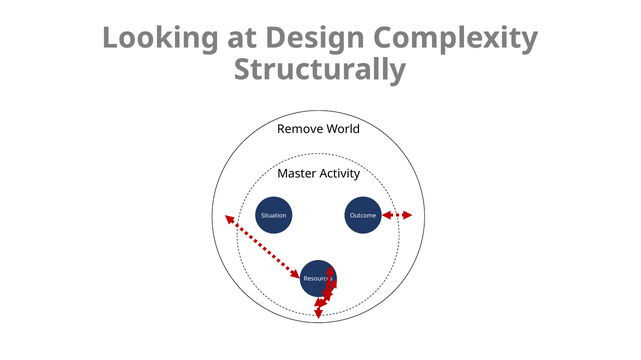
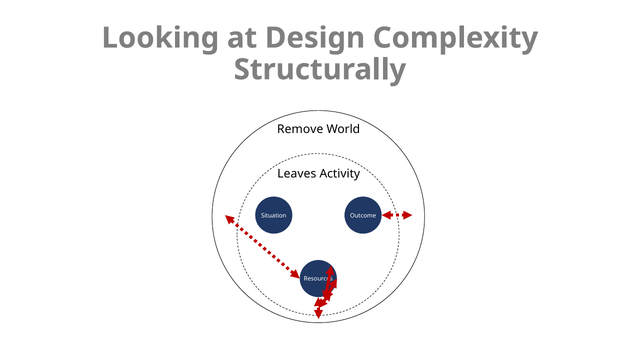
Master: Master -> Leaves
